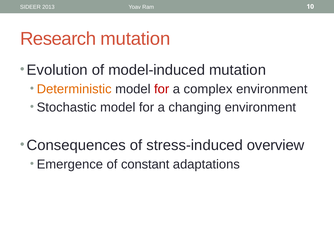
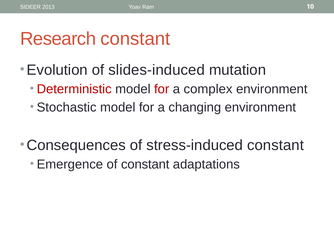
Research mutation: mutation -> constant
model-induced: model-induced -> slides-induced
Deterministic colour: orange -> red
stress-induced overview: overview -> constant
